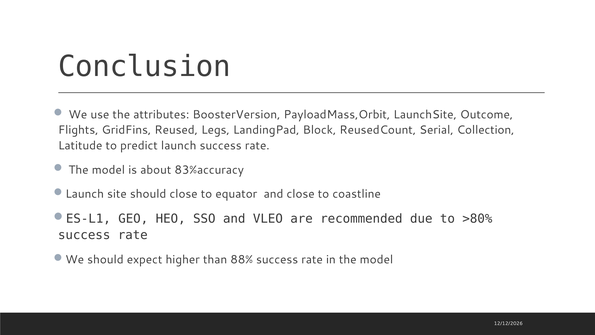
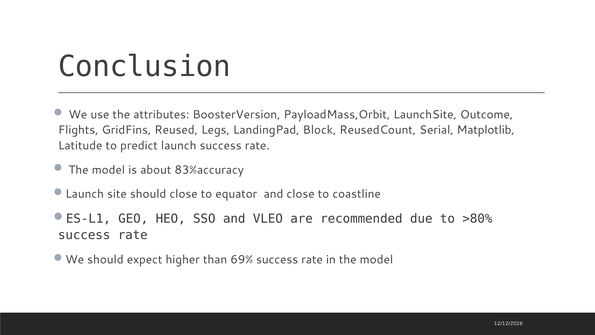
Collection: Collection -> Matplotlib
88%: 88% -> 69%
